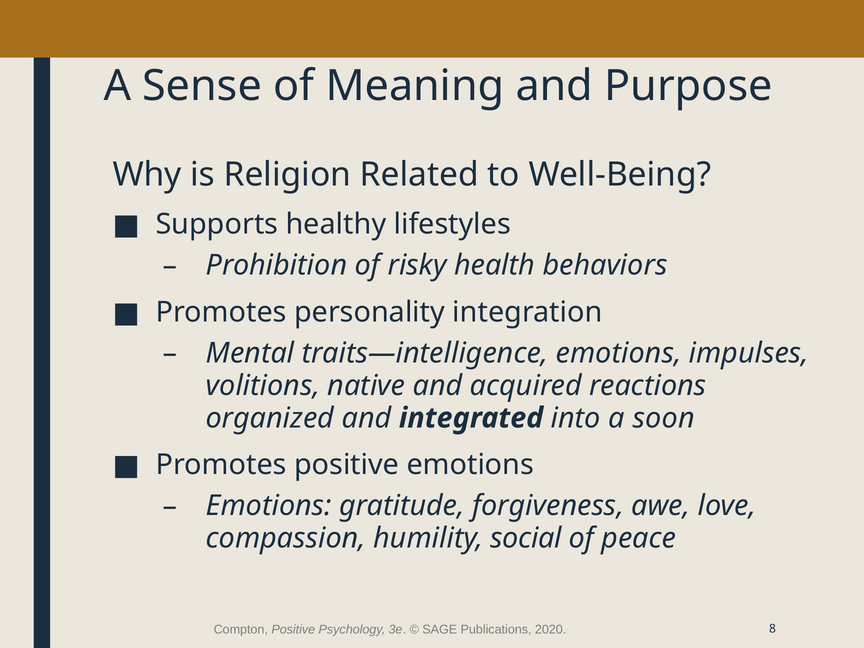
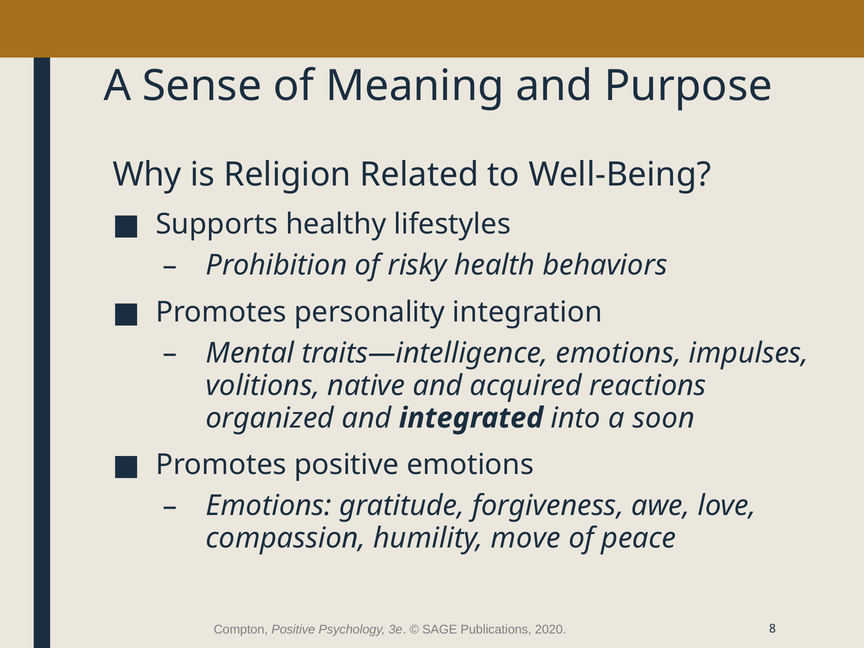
social: social -> move
